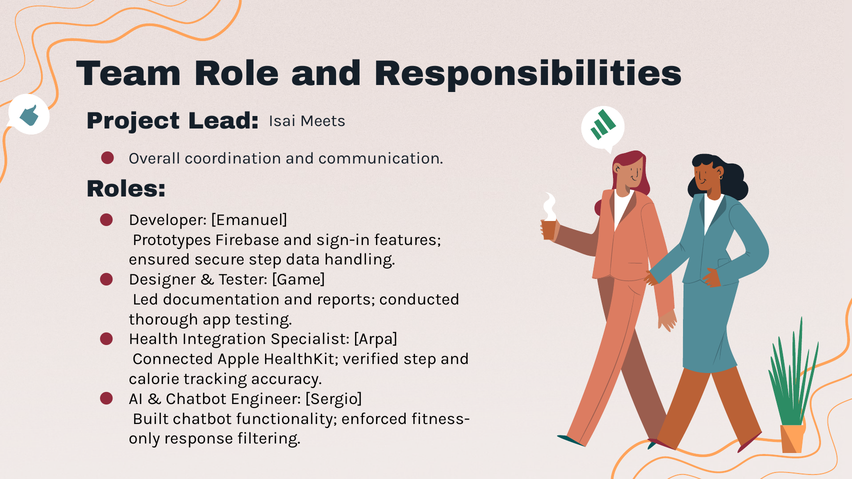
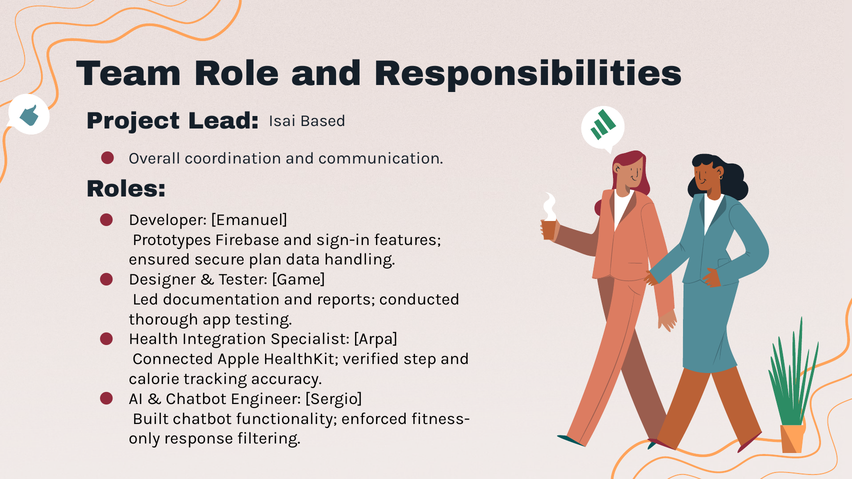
Meets: Meets -> Based
secure step: step -> plan
